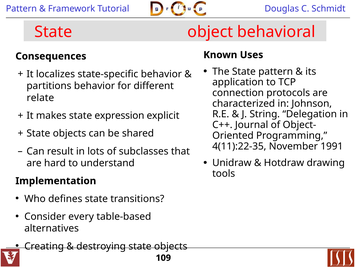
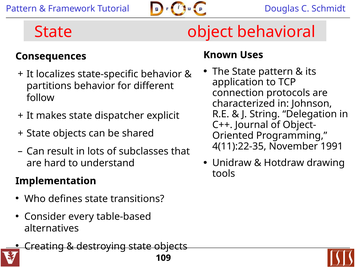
relate: relate -> follow
expression: expression -> dispatcher
